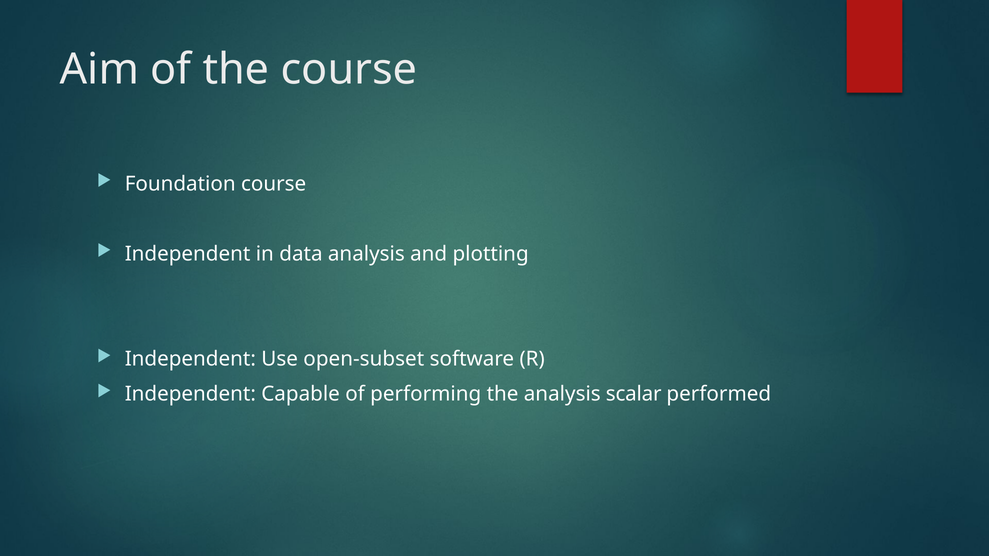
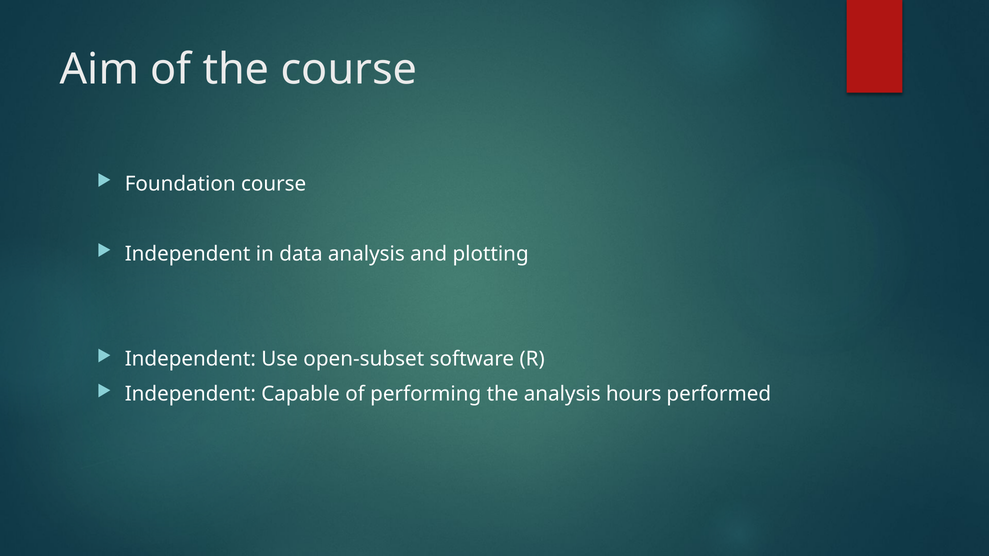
scalar: scalar -> hours
